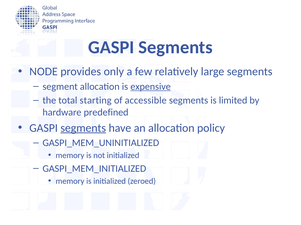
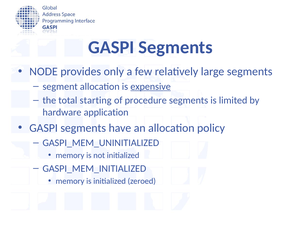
accessible: accessible -> procedure
predefined: predefined -> application
segments at (83, 128) underline: present -> none
